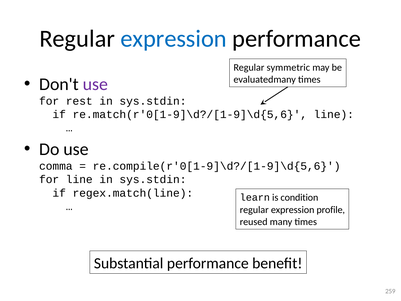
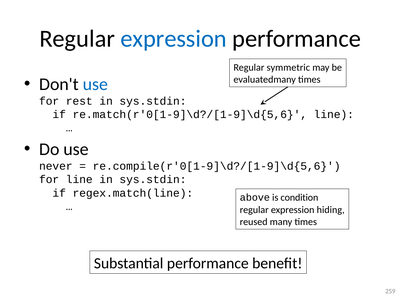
use at (95, 84) colour: purple -> blue
comma: comma -> never
learn: learn -> above
profile: profile -> hiding
